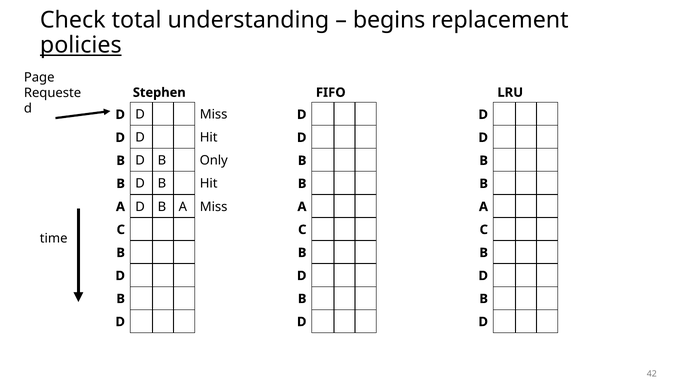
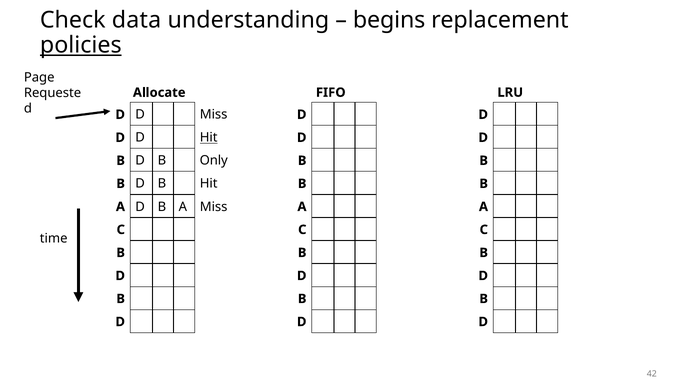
total: total -> data
Stephen: Stephen -> Allocate
Hit at (209, 138) underline: none -> present
